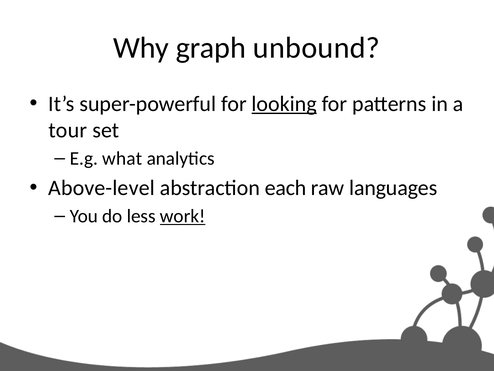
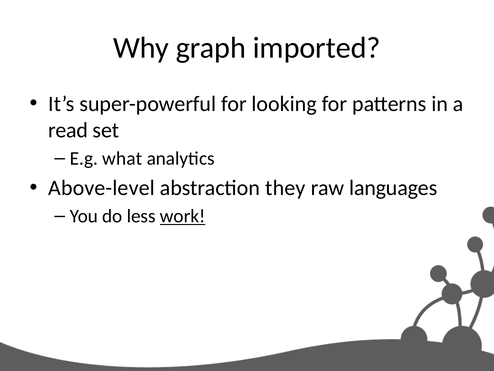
unbound: unbound -> imported
looking underline: present -> none
tour: tour -> read
each: each -> they
